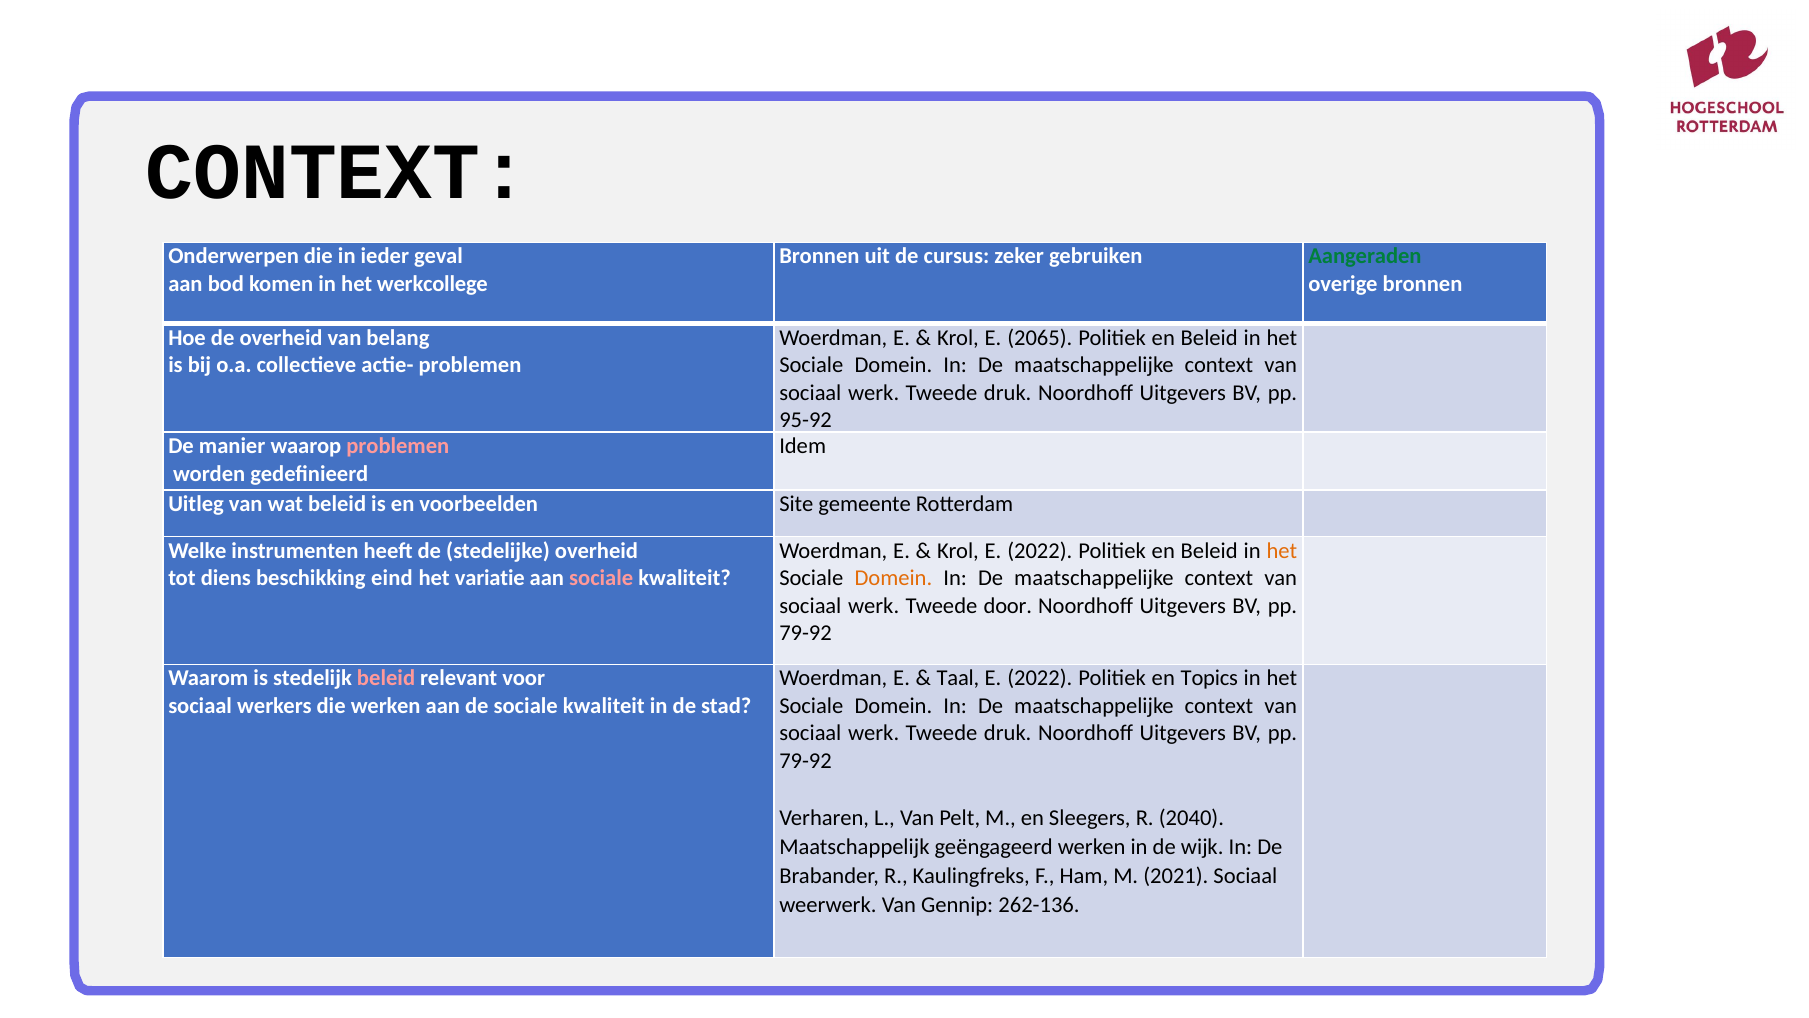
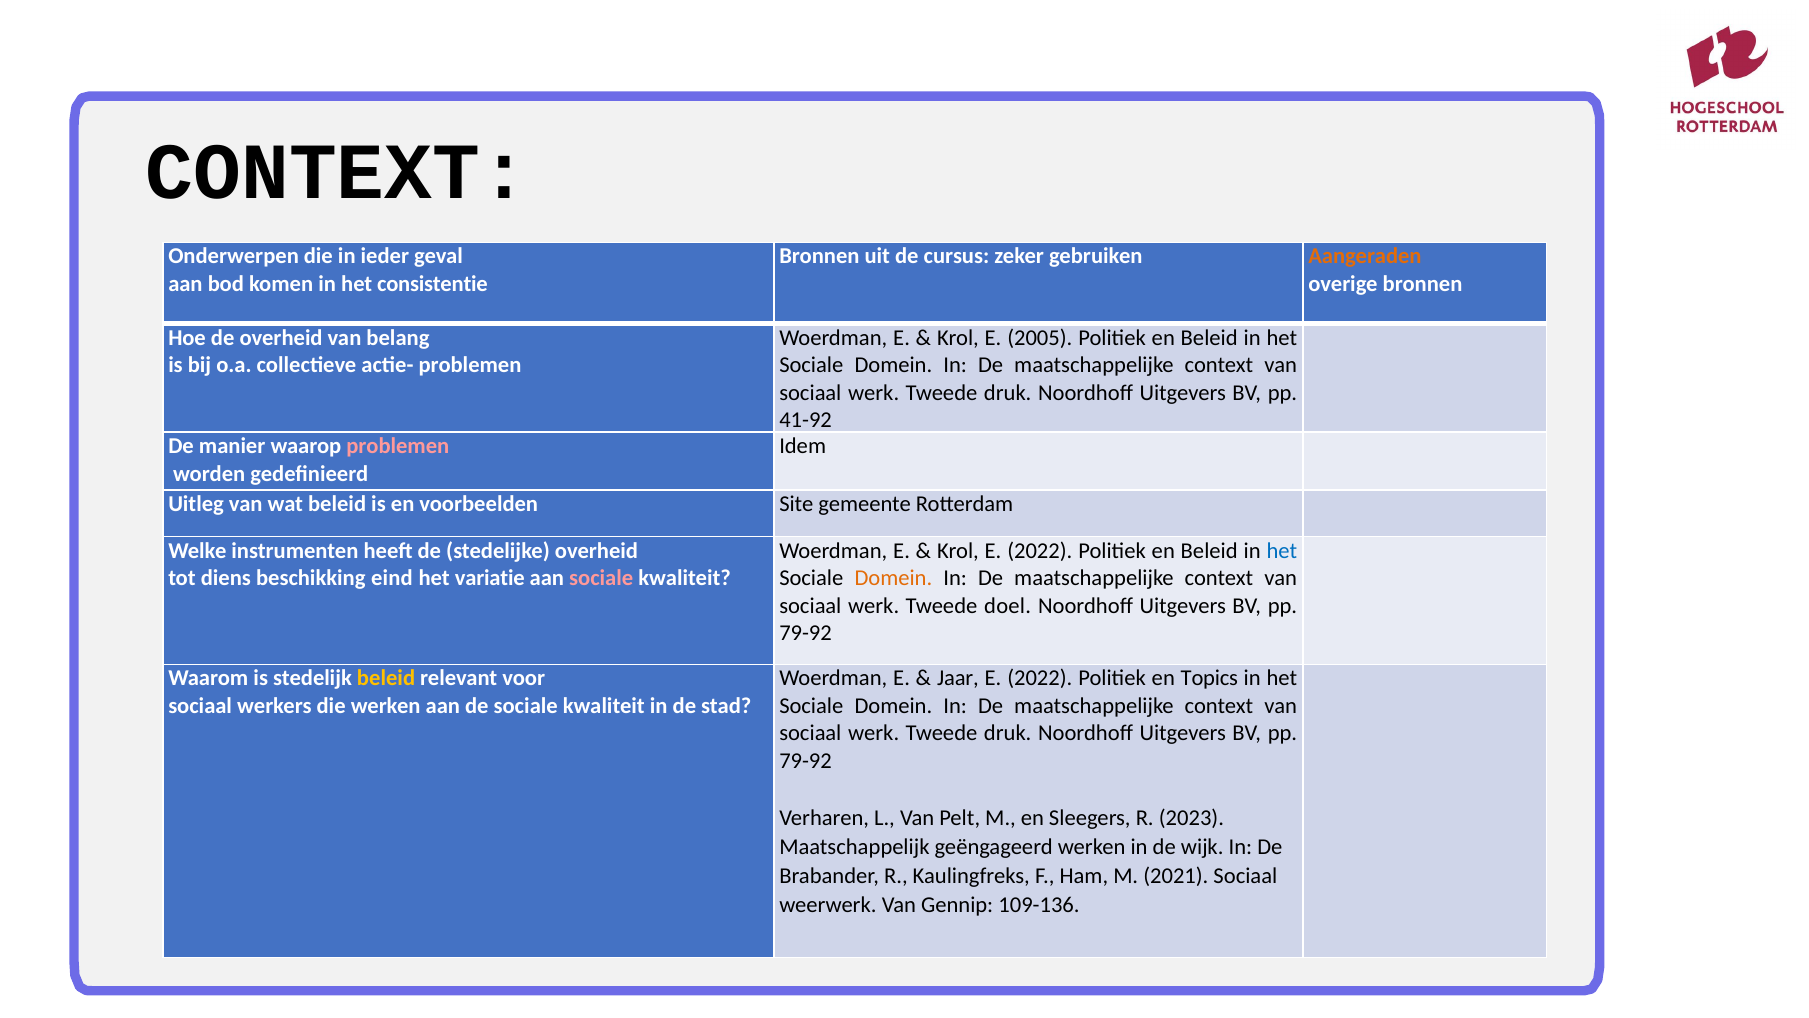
Aangeraden colour: green -> orange
werkcollege: werkcollege -> consistentie
2065: 2065 -> 2005
95-92: 95-92 -> 41-92
het at (1282, 550) colour: orange -> blue
door: door -> doel
beleid at (386, 678) colour: pink -> yellow
Taal: Taal -> Jaar
2040: 2040 -> 2023
262-136: 262-136 -> 109-136
